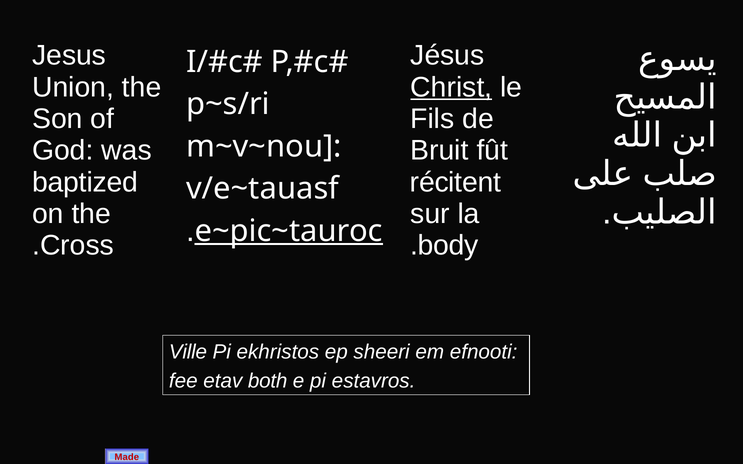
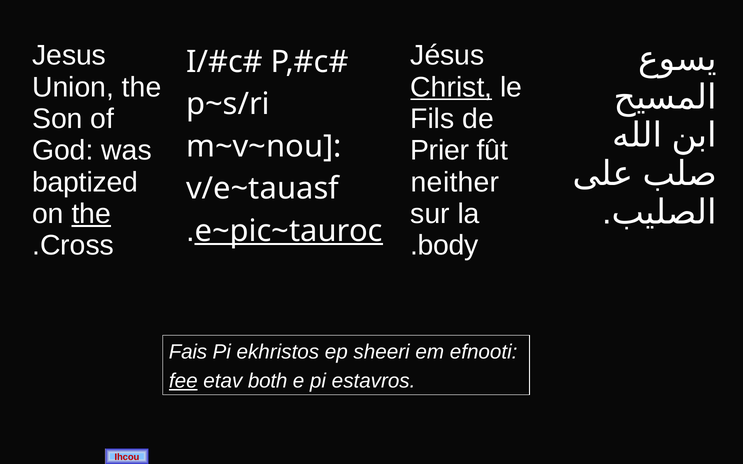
Bruit: Bruit -> Prier
récitent: récitent -> neither
the at (91, 214) underline: none -> present
Ville: Ville -> Fais
fee underline: none -> present
Made: Made -> Ihcou
